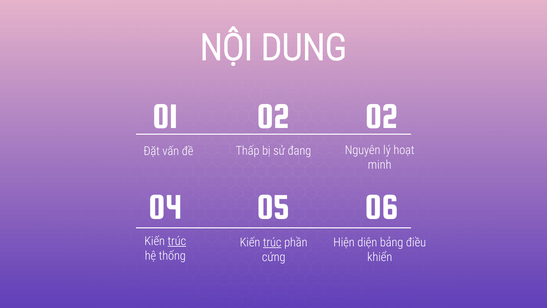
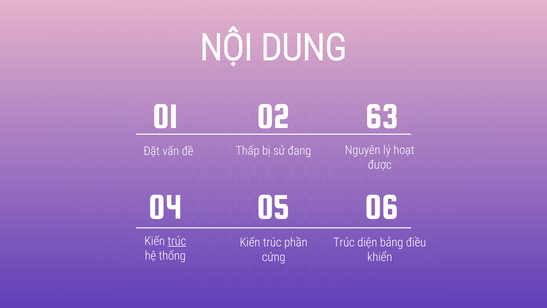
01 02: 02 -> 63
minh: minh -> được
trúc at (272, 242) underline: present -> none
Hiện at (344, 242): Hiện -> Trúc
